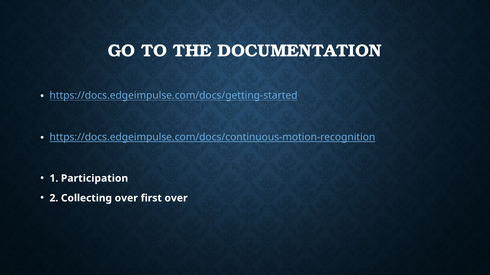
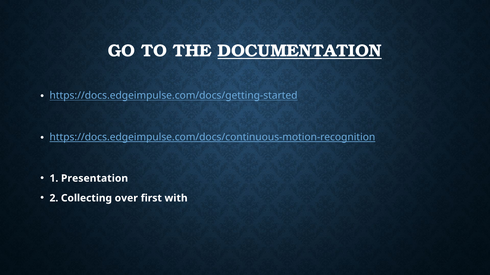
DOCUMENTATION underline: none -> present
Participation: Participation -> Presentation
first over: over -> with
